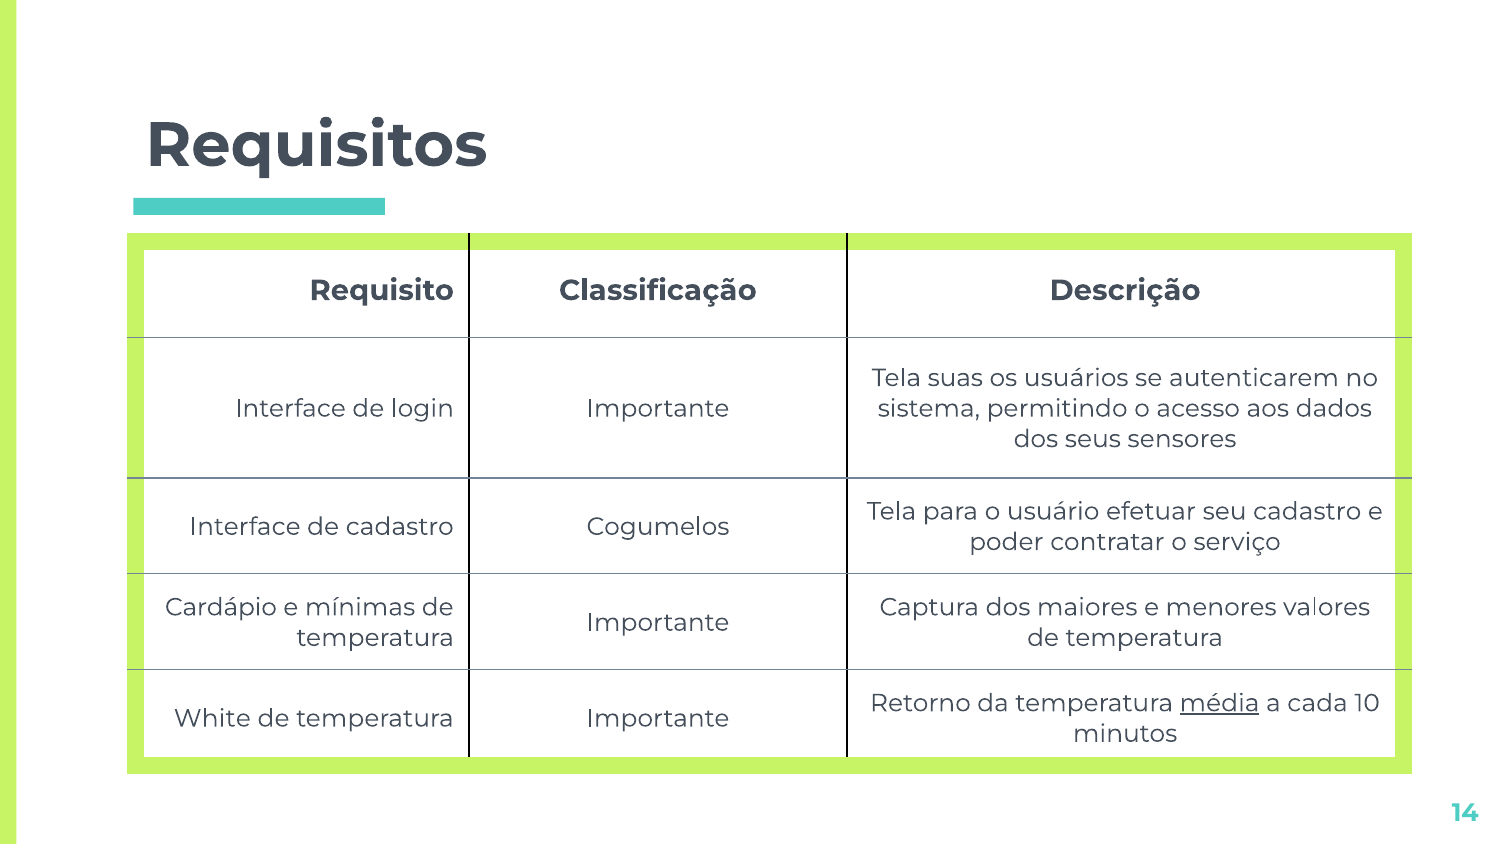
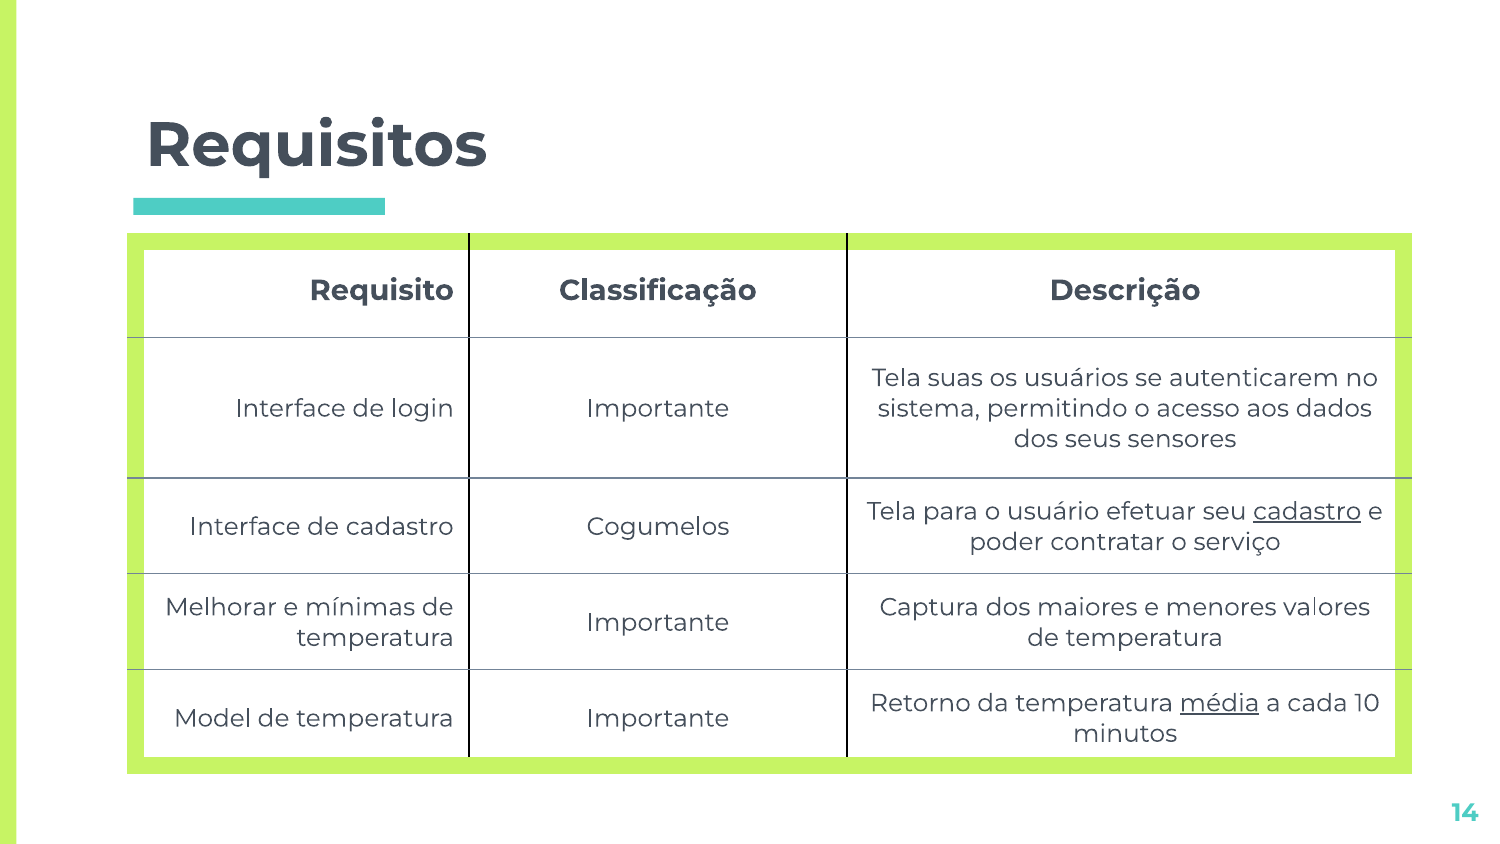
cadastro at (1307, 511) underline: none -> present
Cardápio: Cardápio -> Melhorar
White: White -> Model
